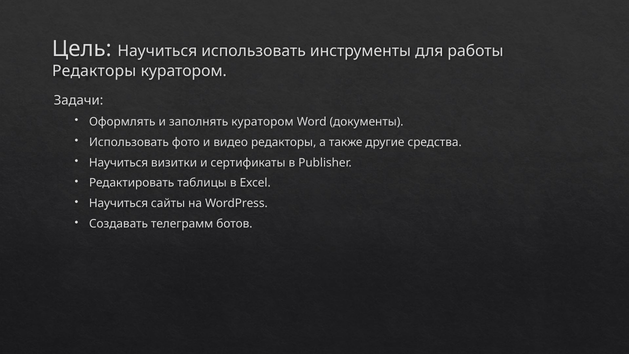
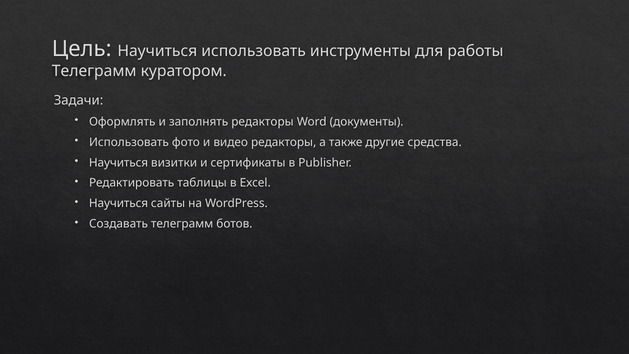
Редакторы at (94, 71): Редакторы -> Телеграмм
заполнять куратором: куратором -> редакторы
